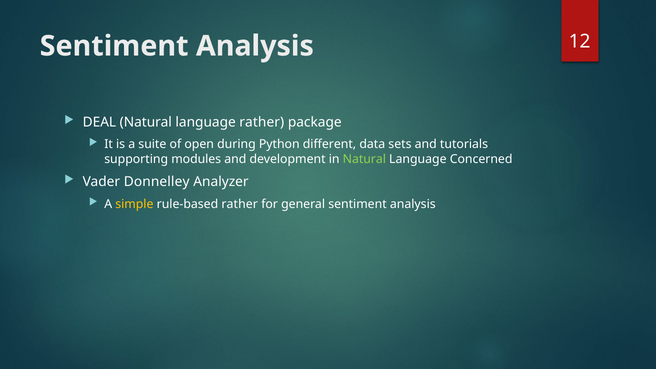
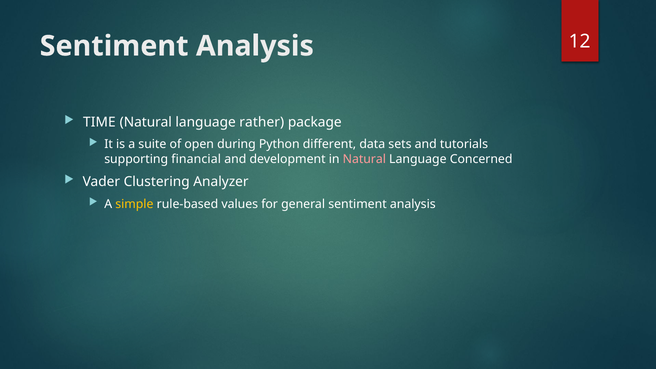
DEAL: DEAL -> TIME
modules: modules -> financial
Natural at (364, 159) colour: light green -> pink
Donnelley: Donnelley -> Clustering
rule-based rather: rather -> values
